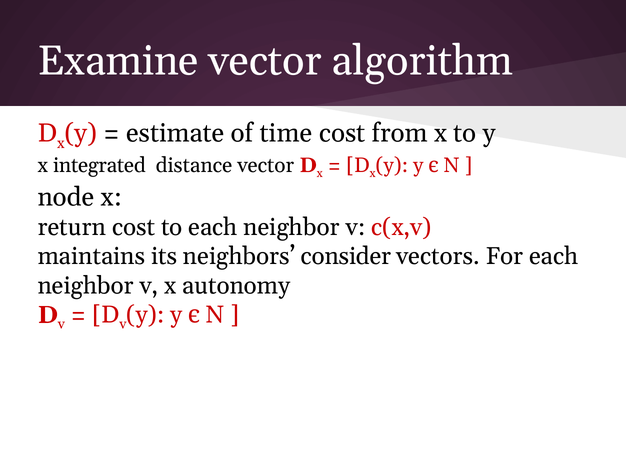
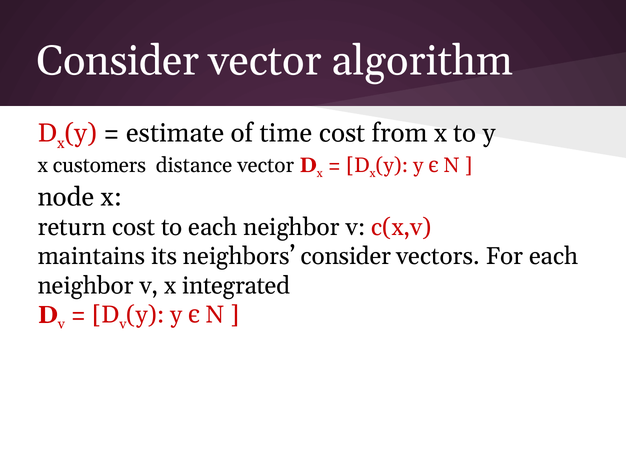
Examine at (118, 61): Examine -> Consider
integrated: integrated -> customers
autonomy: autonomy -> integrated
